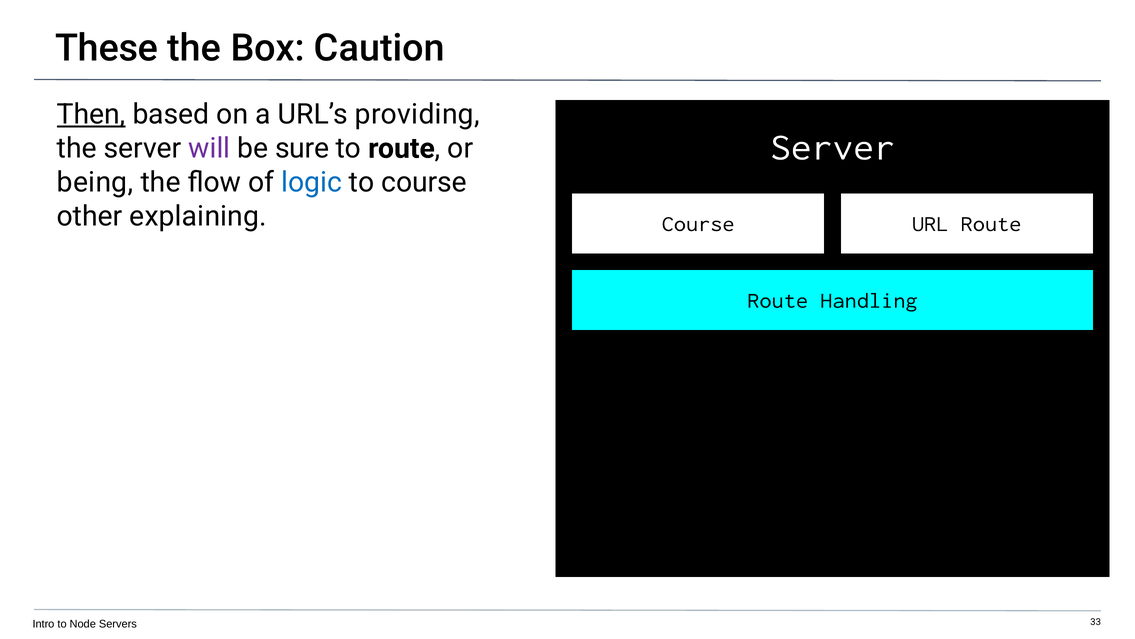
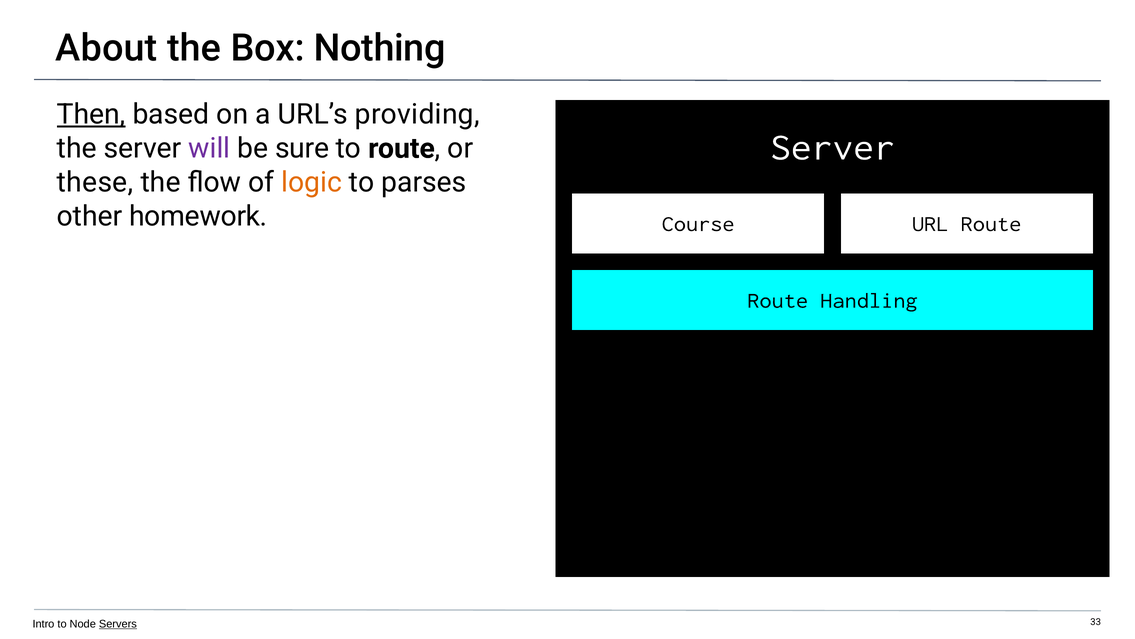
These: These -> About
Caution: Caution -> Nothing
being: being -> these
logic colour: blue -> orange
to course: course -> parses
explaining: explaining -> homework
Servers underline: none -> present
